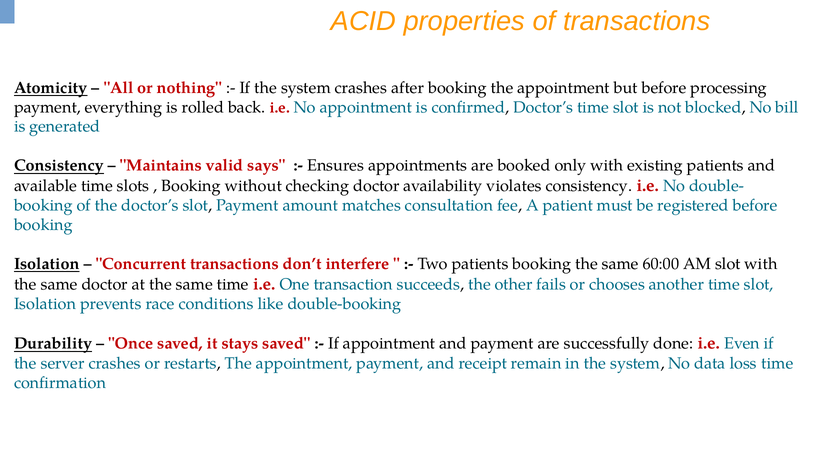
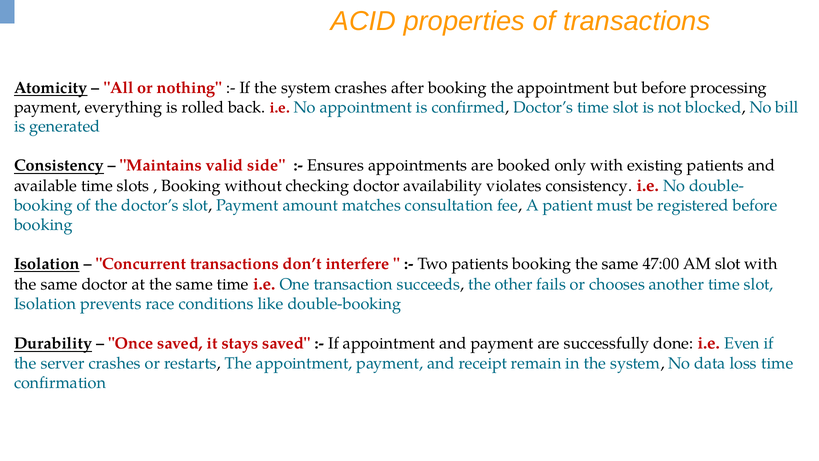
says: says -> side
60:00: 60:00 -> 47:00
